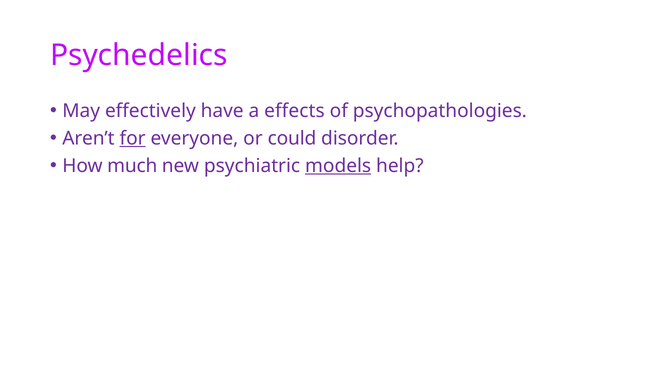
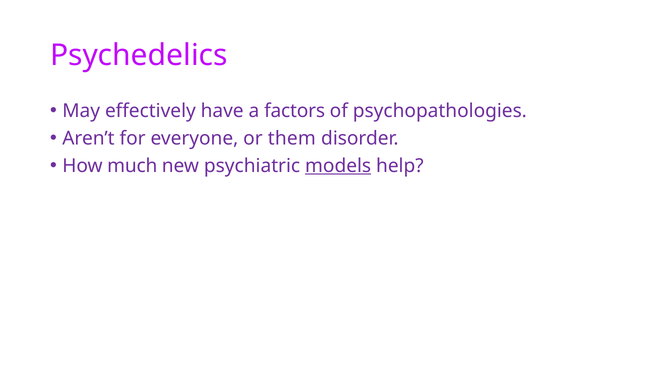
effects: effects -> factors
for underline: present -> none
could: could -> them
